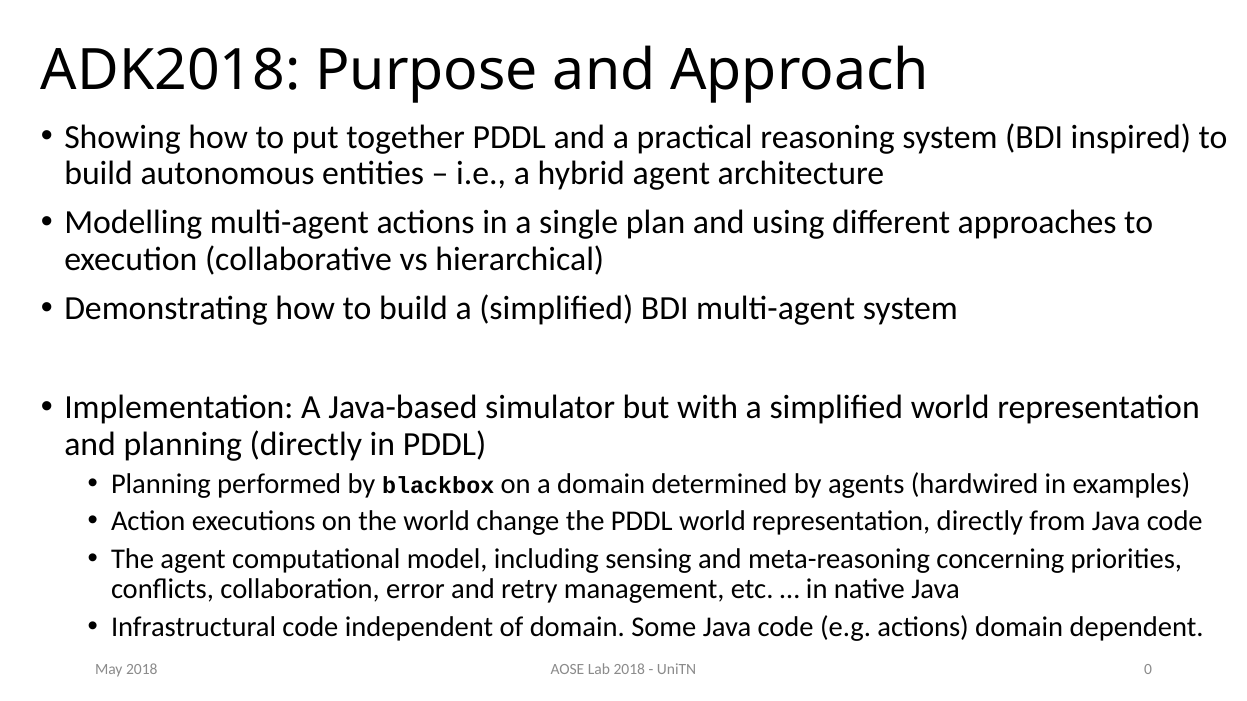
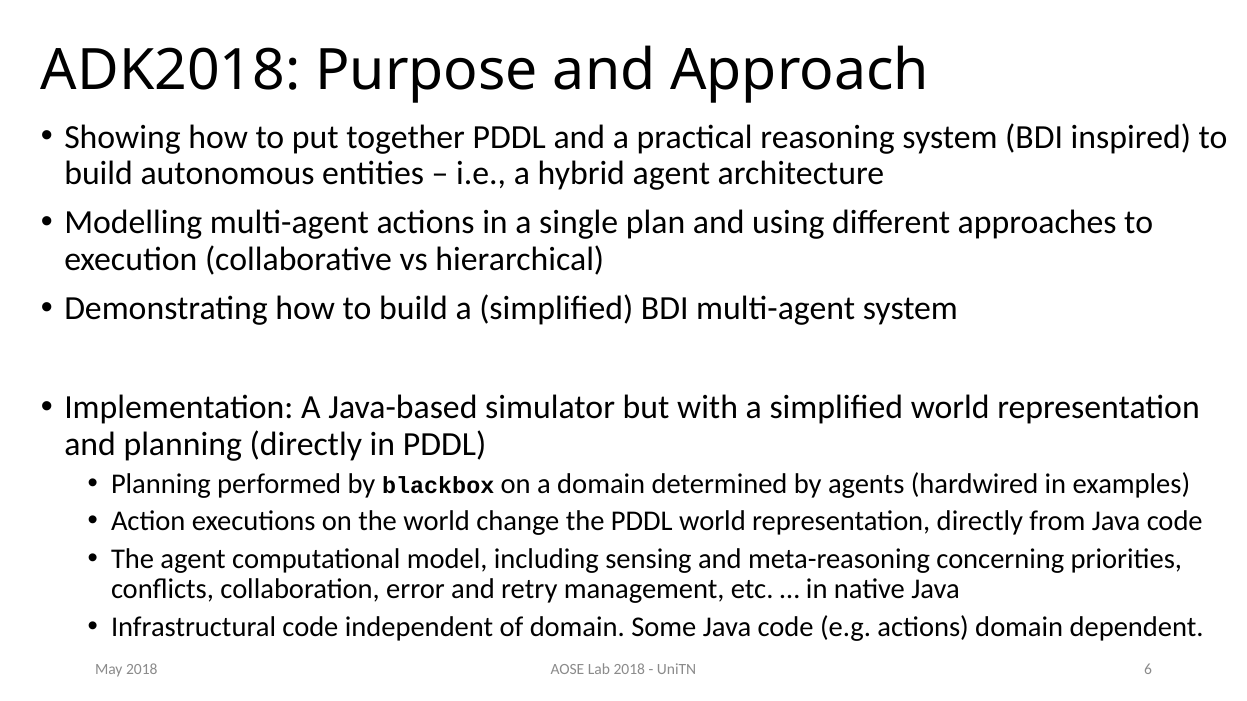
0: 0 -> 6
